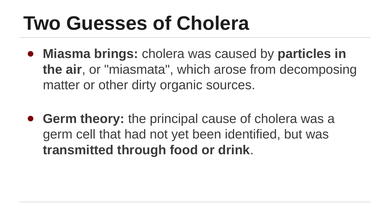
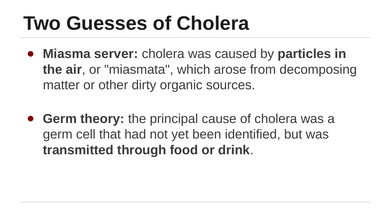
brings: brings -> server
